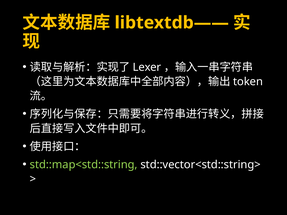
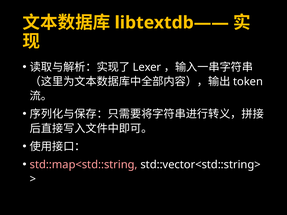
std::map<std::string colour: light green -> pink
